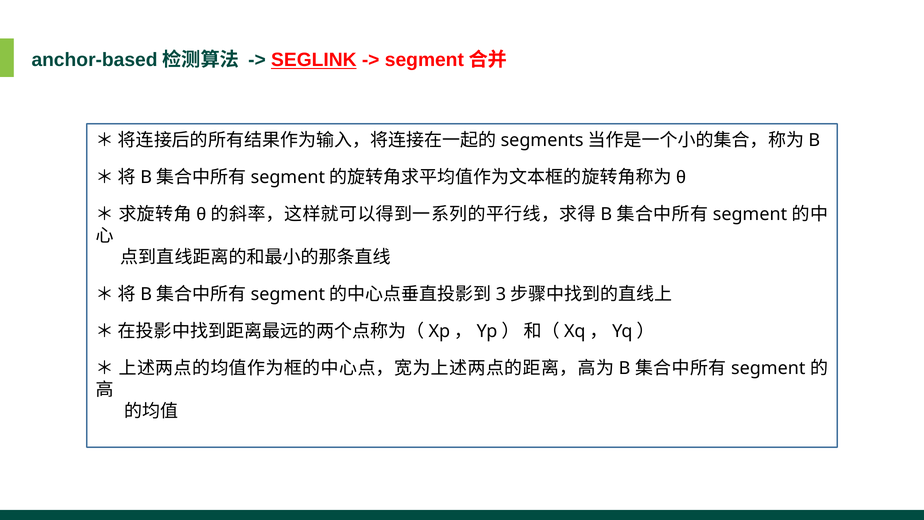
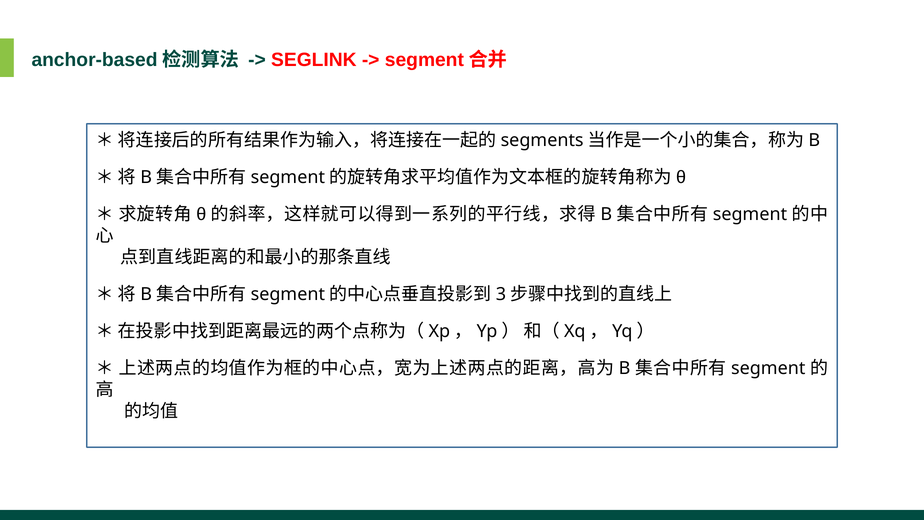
SEGLINK underline: present -> none
